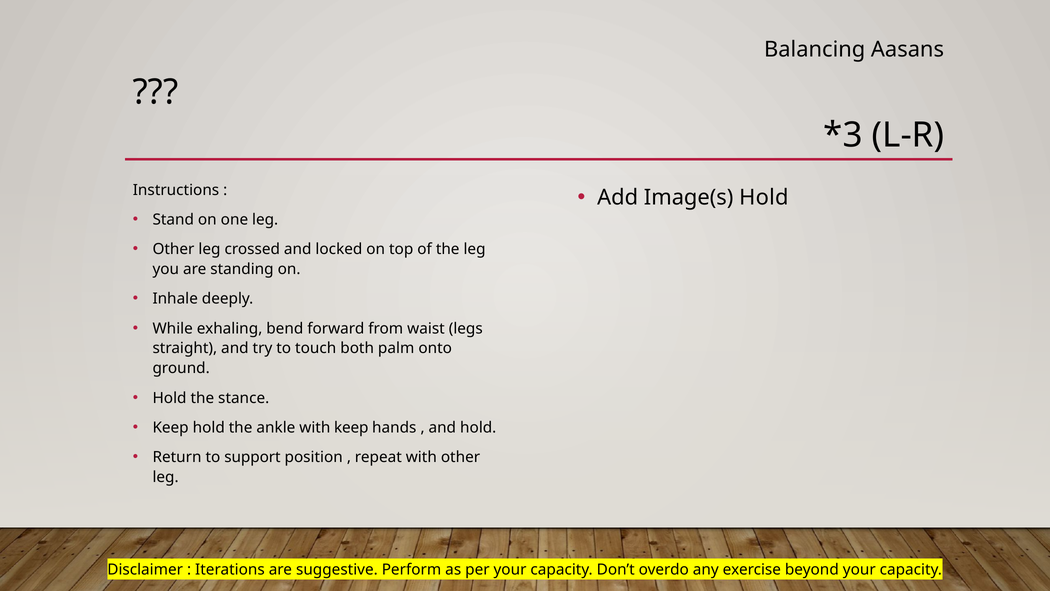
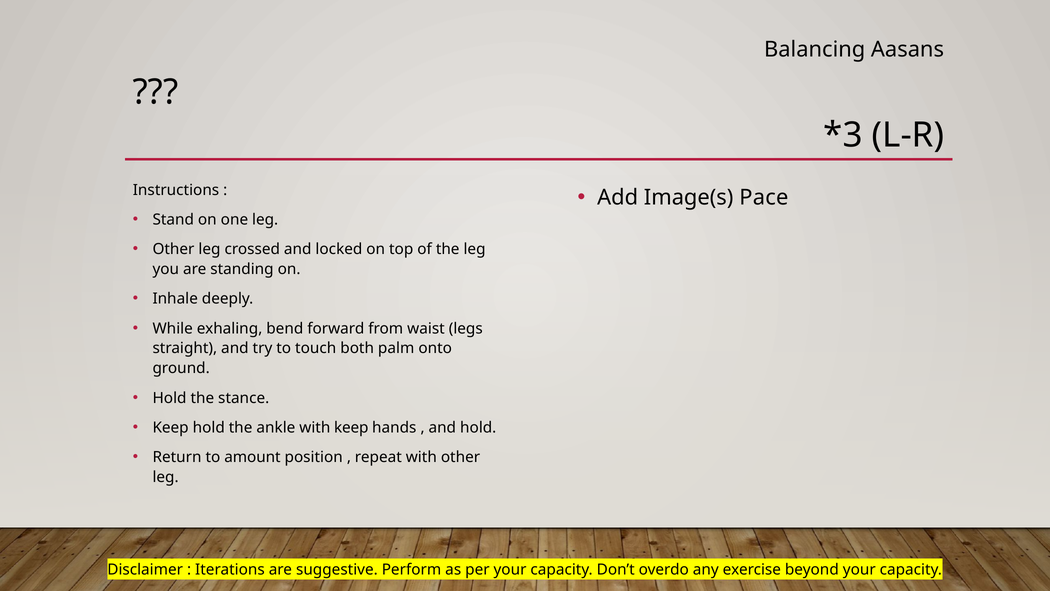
Image(s Hold: Hold -> Pace
support: support -> amount
